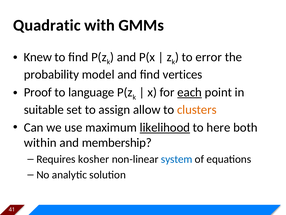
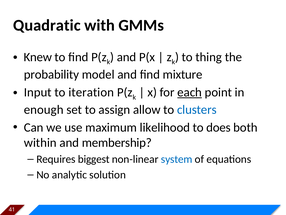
error: error -> thing
vertices: vertices -> mixture
Proof: Proof -> Input
language: language -> iteration
suitable: suitable -> enough
clusters colour: orange -> blue
likelihood underline: present -> none
here: here -> does
kosher: kosher -> biggest
